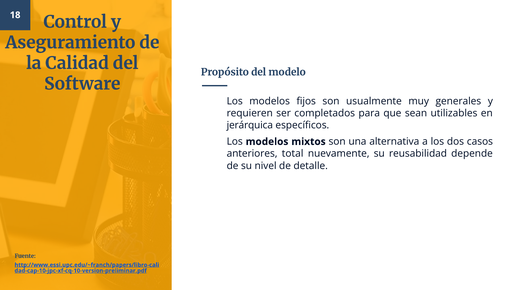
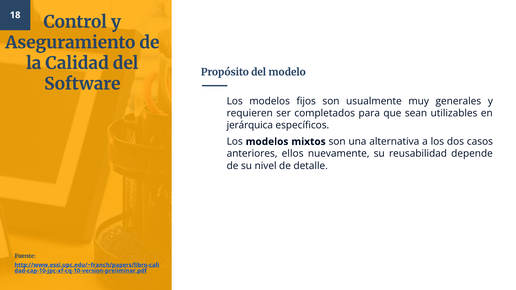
total: total -> ellos
